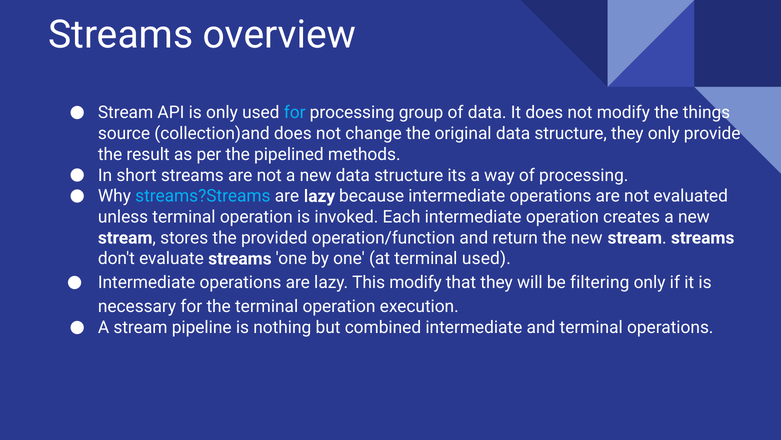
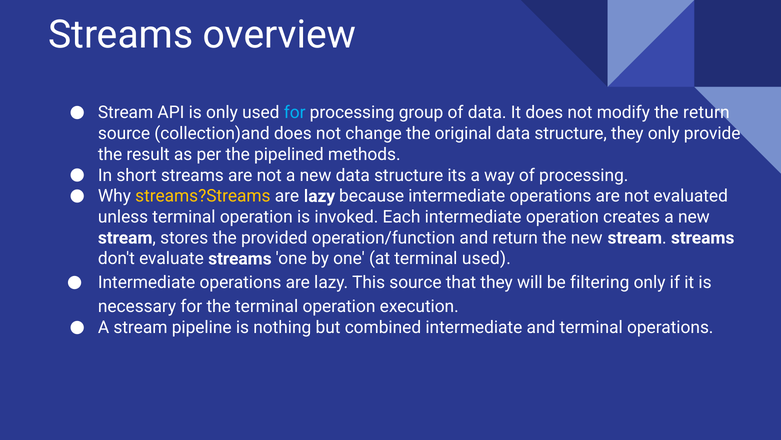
the things: things -> return
streams?Streams colour: light blue -> yellow
This modify: modify -> source
